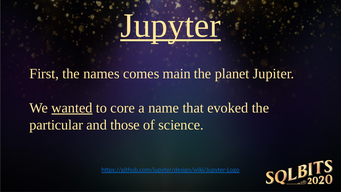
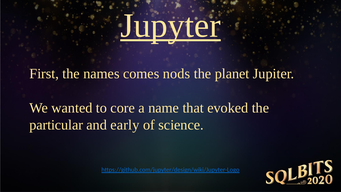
main: main -> nods
wanted underline: present -> none
those: those -> early
